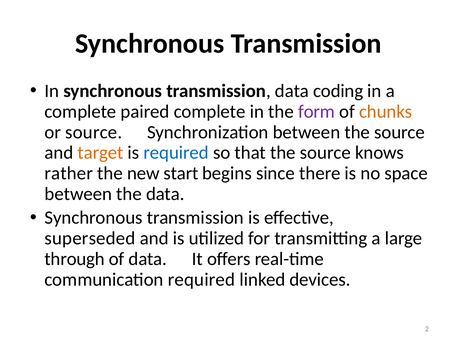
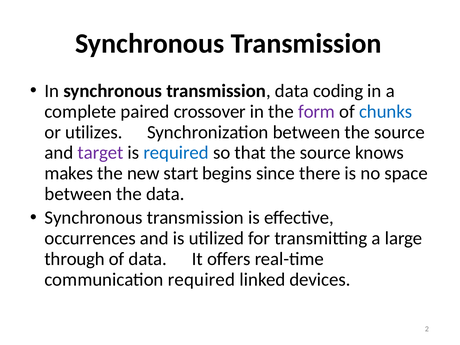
paired complete: complete -> crossover
chunks colour: orange -> blue
or source: source -> utilizes
target colour: orange -> purple
rather: rather -> makes
superseded: superseded -> occurrences
